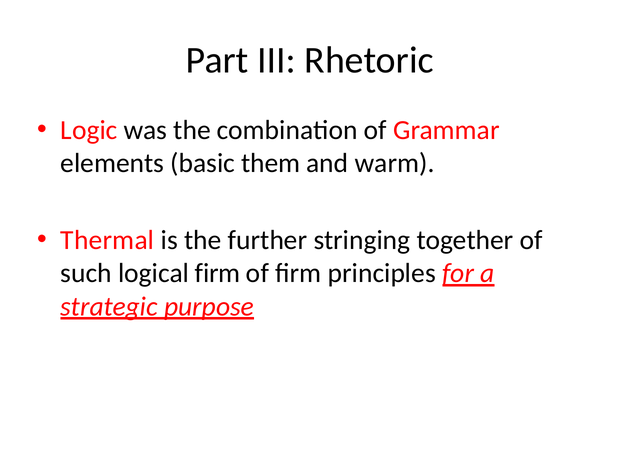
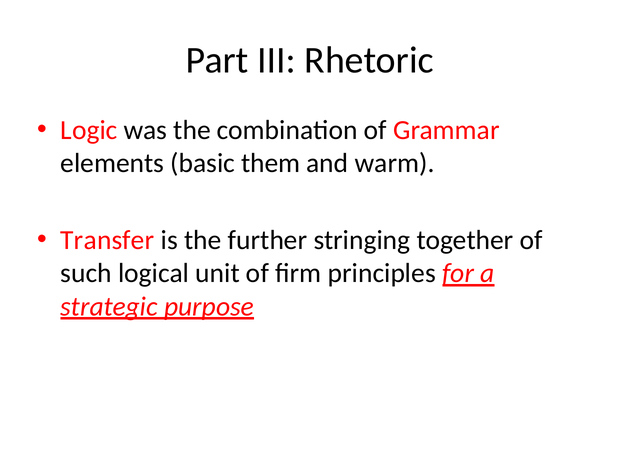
Thermal: Thermal -> Transfer
logical firm: firm -> unit
